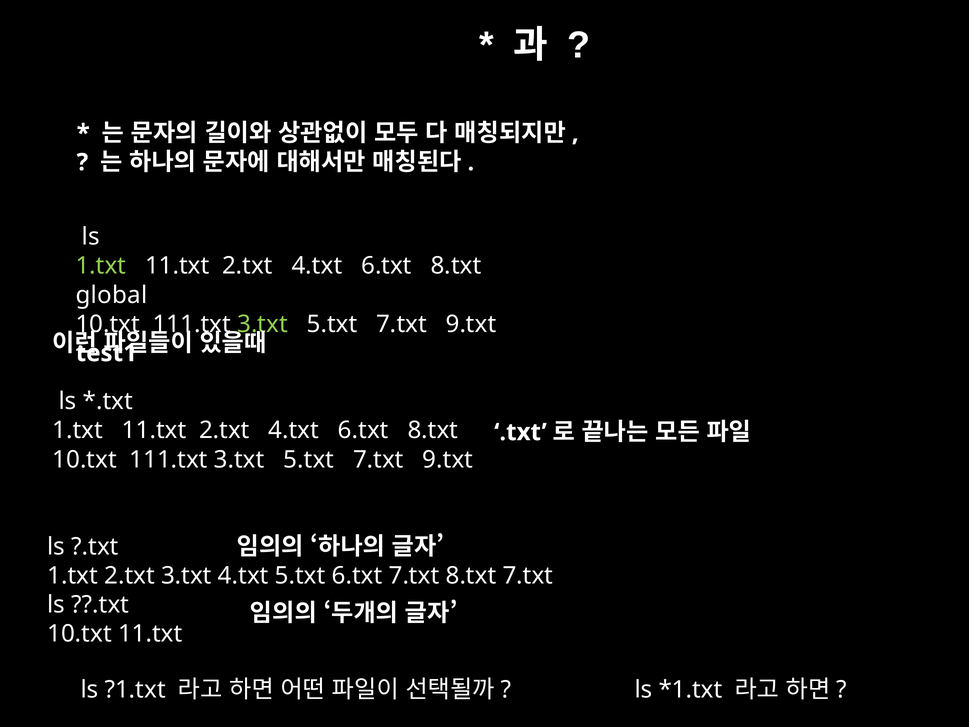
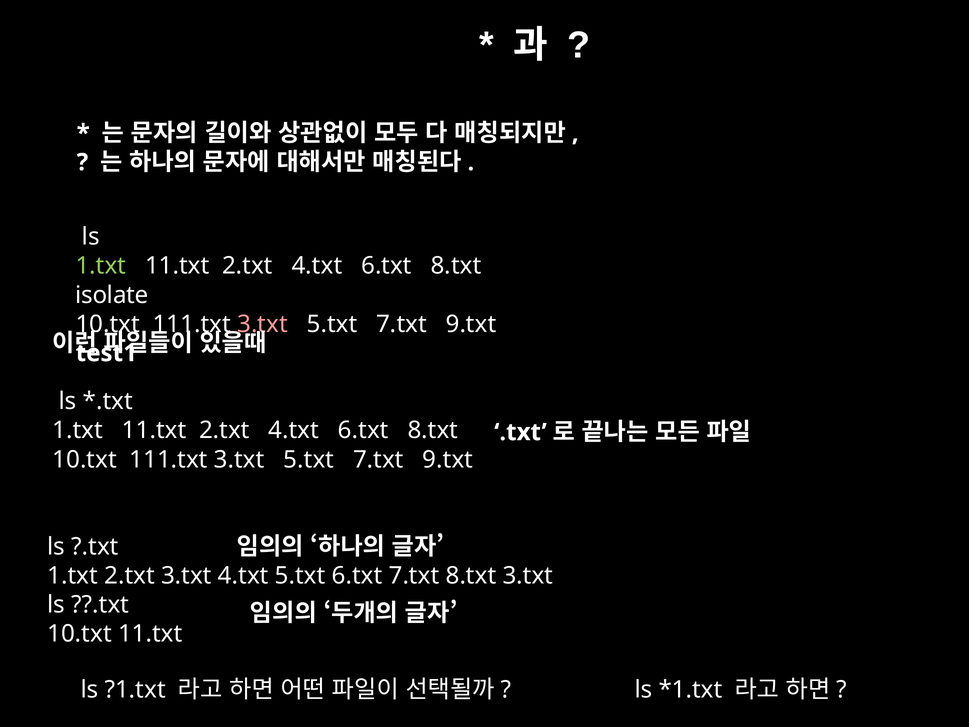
global: global -> isolate
3.txt at (262, 324) colour: light green -> pink
8.txt 7.txt: 7.txt -> 3.txt
